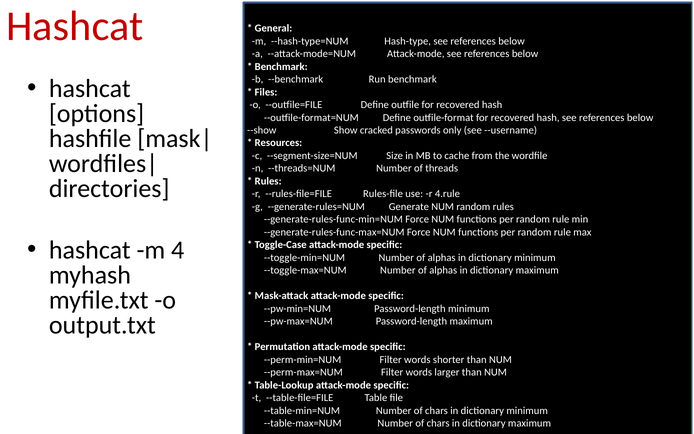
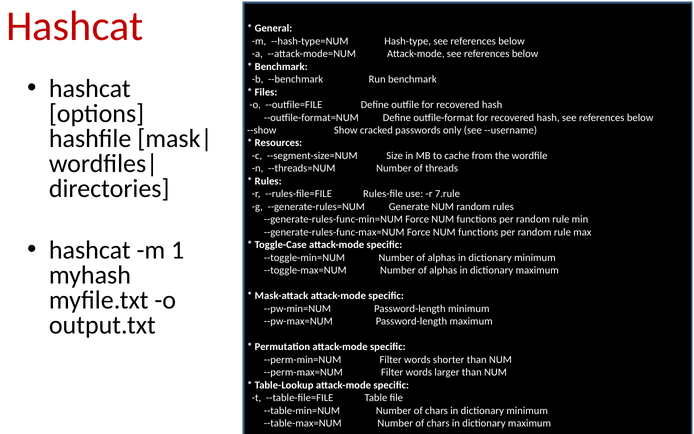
4.rule: 4.rule -> 7.rule
4: 4 -> 1
